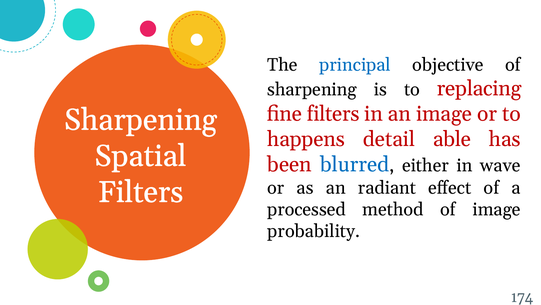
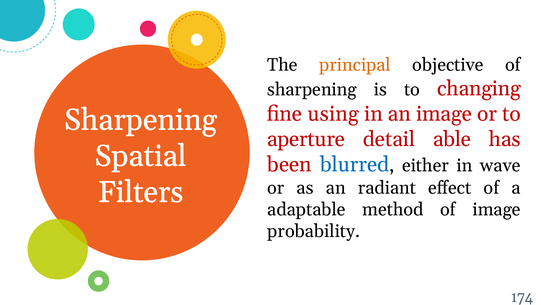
principal colour: blue -> orange
replacing: replacing -> changing
fine filters: filters -> using
happens: happens -> aperture
processed: processed -> adaptable
